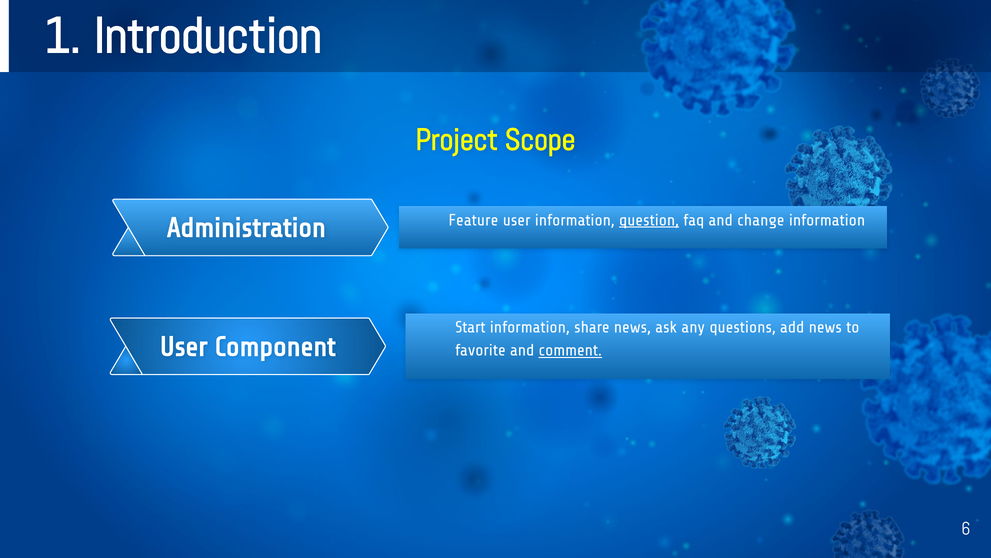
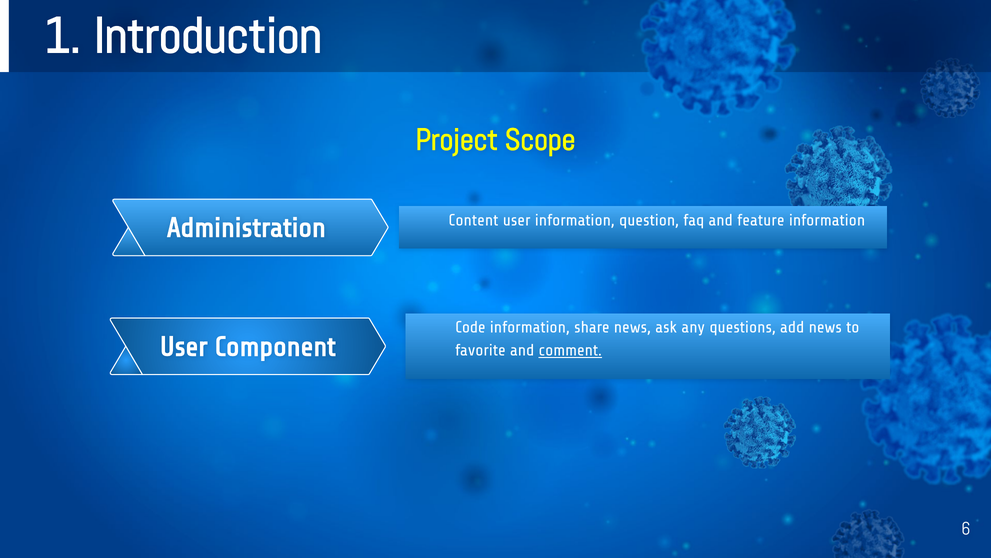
Feature: Feature -> Content
question underline: present -> none
change: change -> feature
Start: Start -> Code
